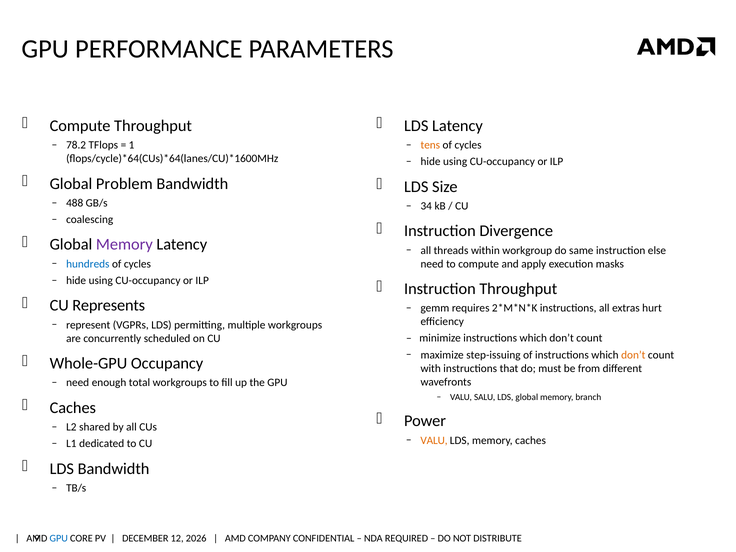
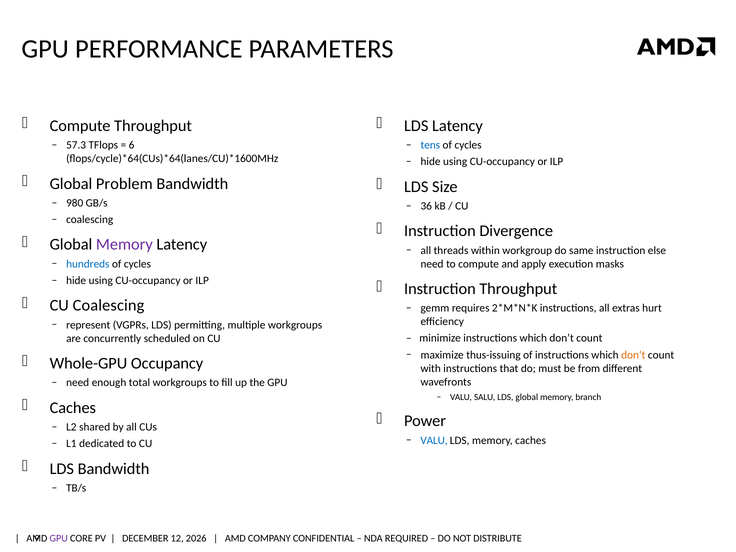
78.2: 78.2 -> 57.3
1: 1 -> 6
tens colour: orange -> blue
488: 488 -> 980
34: 34 -> 36
CU Represents: Represents -> Coalescing
step-issuing: step-issuing -> thus-issuing
VALU at (434, 440) colour: orange -> blue
GPU at (59, 538) colour: blue -> purple
